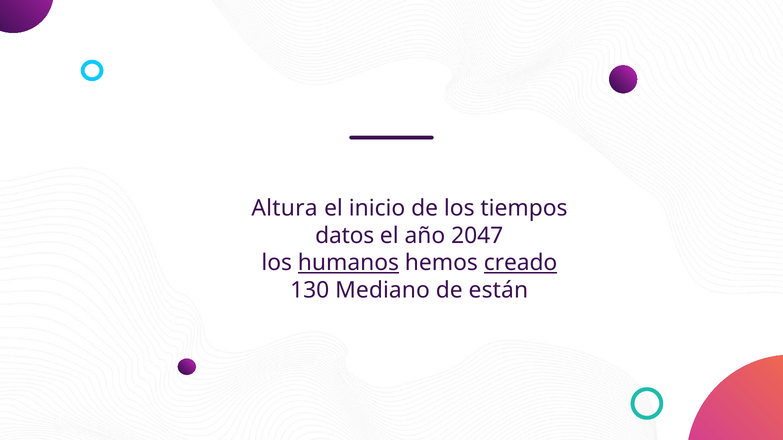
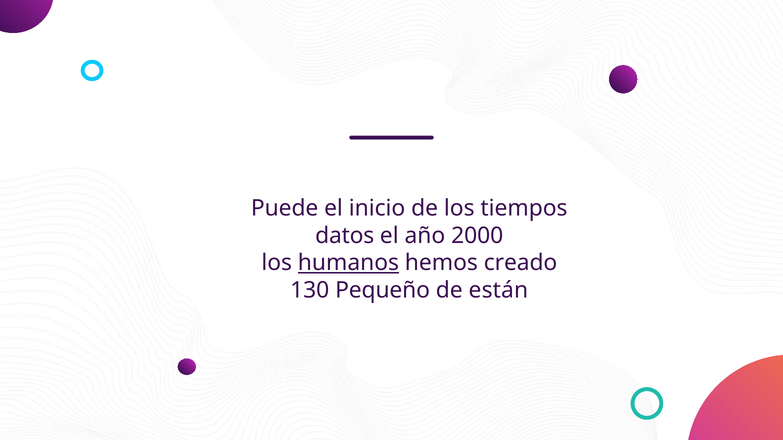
Altura: Altura -> Puede
2047: 2047 -> 2000
creado underline: present -> none
Mediano: Mediano -> Pequeño
